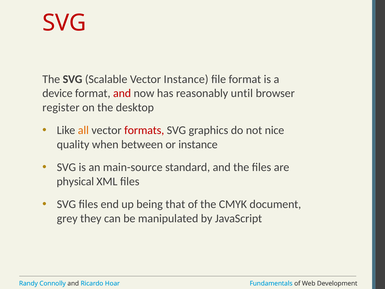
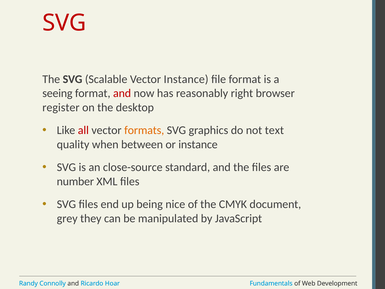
device: device -> seeing
until: until -> right
all colour: orange -> red
formats colour: red -> orange
nice: nice -> text
main-source: main-source -> close-source
physical: physical -> number
that: that -> nice
